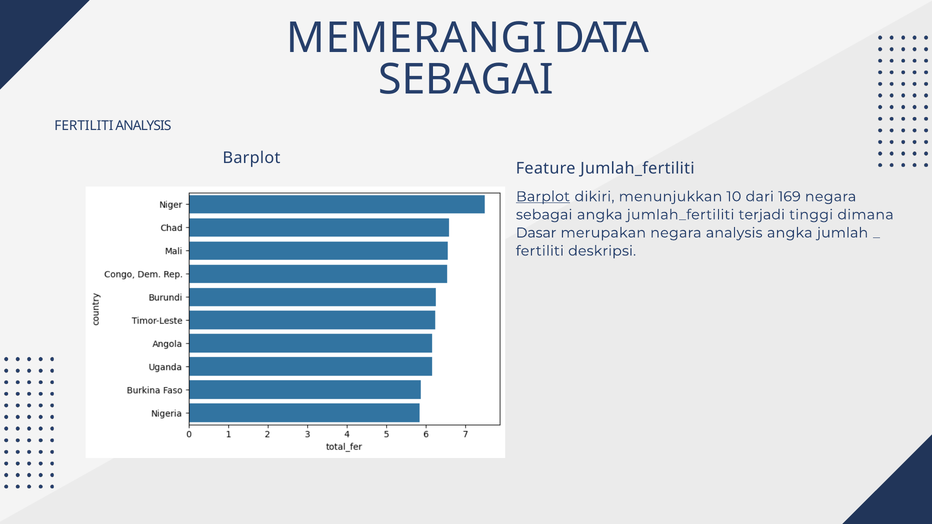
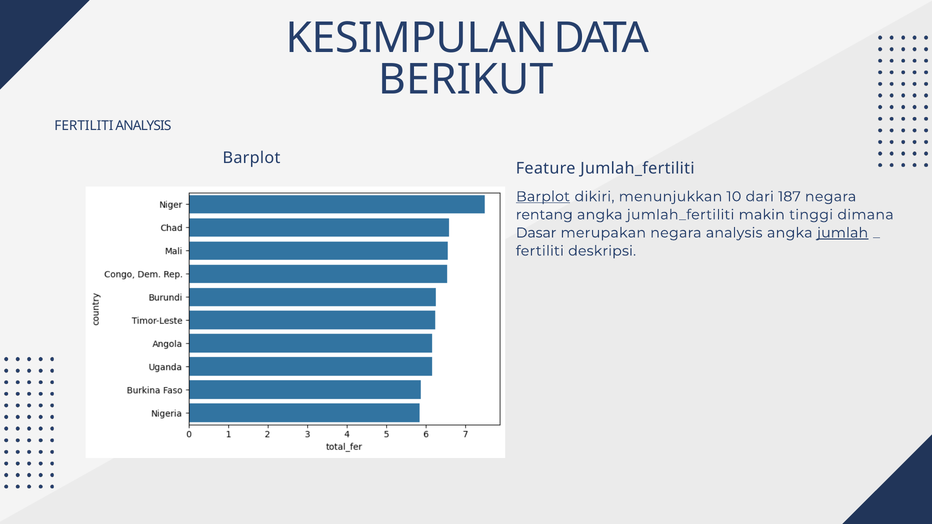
MEMERANGI: MEMERANGI -> KESIMPULAN
SEBAGAI at (466, 80): SEBAGAI -> BERIKUT
169: 169 -> 187
sebagai at (544, 215): sebagai -> rentang
terjadi: terjadi -> makin
jumlah underline: none -> present
